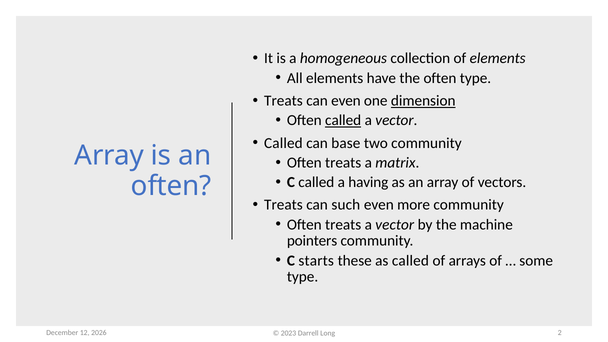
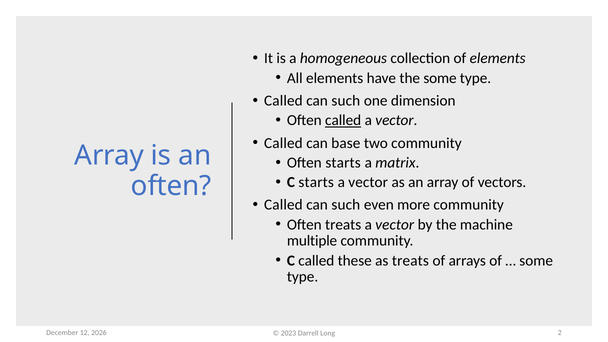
the often: often -> some
Treats at (283, 101): Treats -> Called
even at (346, 101): even -> such
dimension underline: present -> none
treats at (343, 163): treats -> starts
C called: called -> starts
having at (368, 182): having -> vector
Treats at (283, 205): Treats -> Called
pointers: pointers -> multiple
C starts: starts -> called
as called: called -> treats
